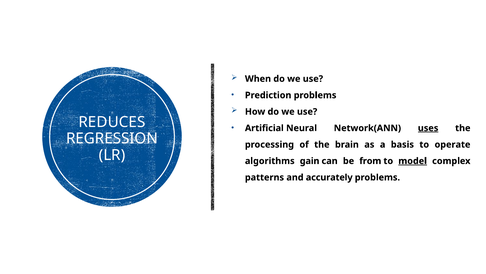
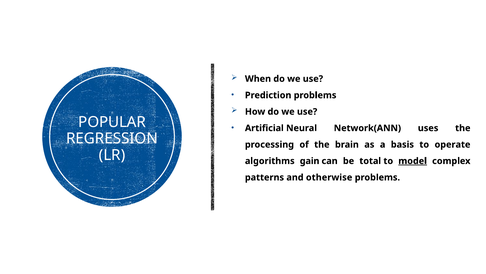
REDUCES: REDUCES -> POPULAR
uses underline: present -> none
from: from -> total
accurately: accurately -> otherwise
